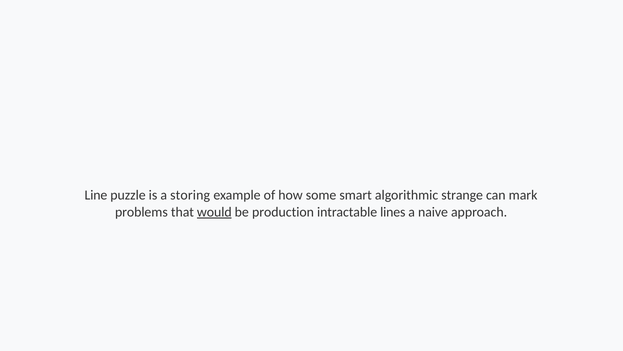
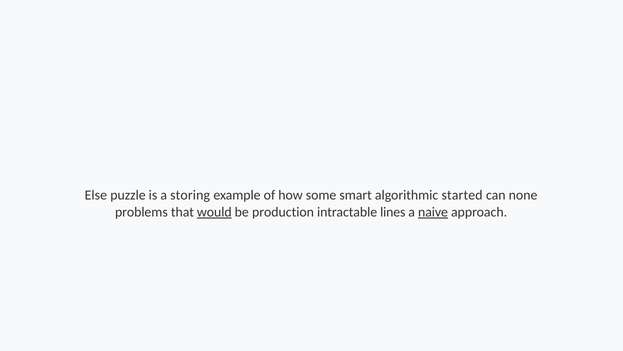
Line: Line -> Else
strange: strange -> started
mark: mark -> none
naive underline: none -> present
